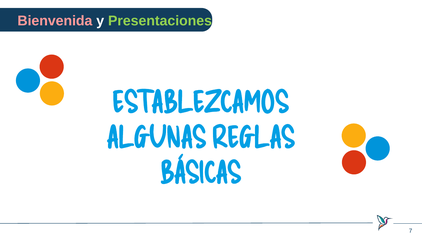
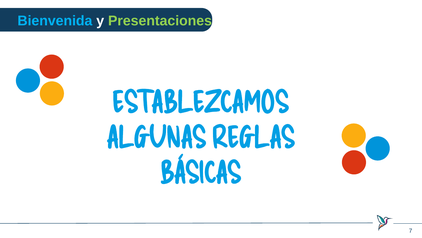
Bienvenida colour: pink -> light blue
